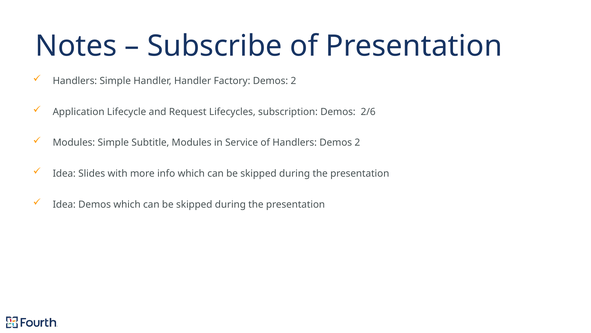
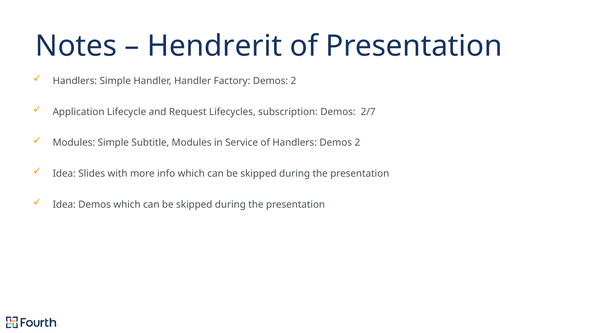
Subscribe: Subscribe -> Hendrerit
2/6: 2/6 -> 2/7
